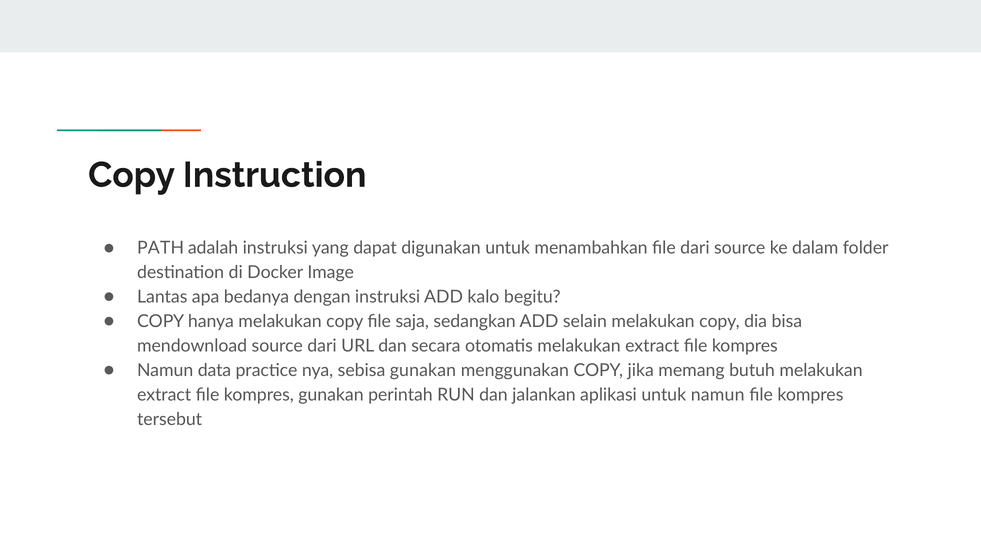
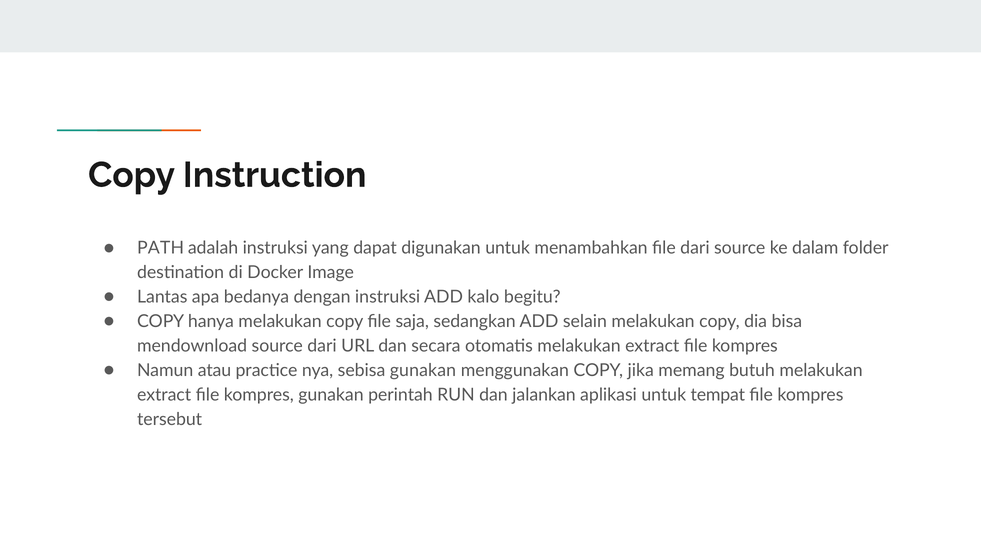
data: data -> atau
untuk namun: namun -> tempat
